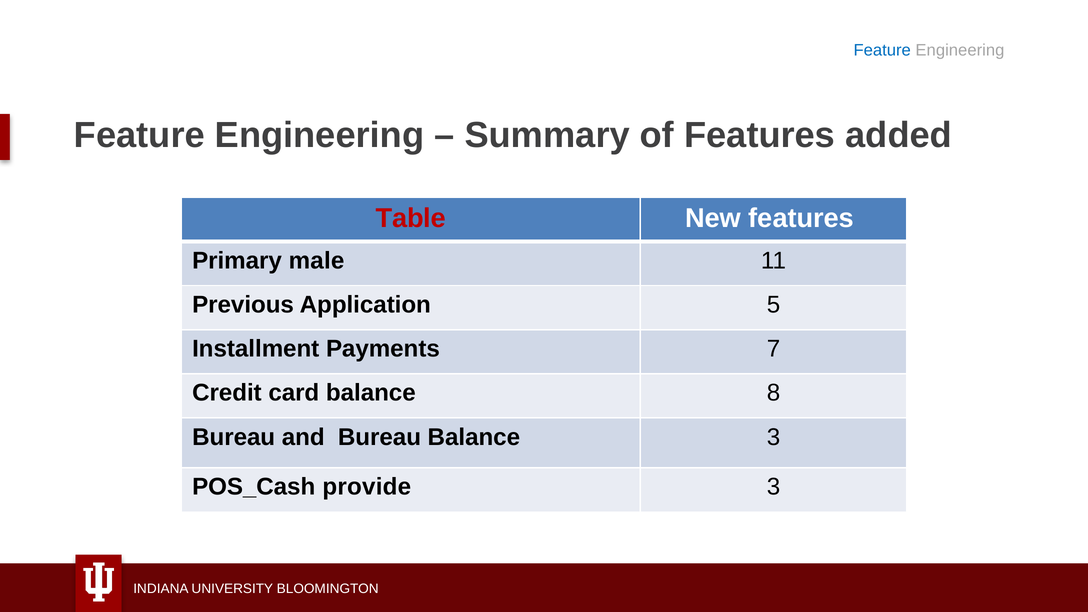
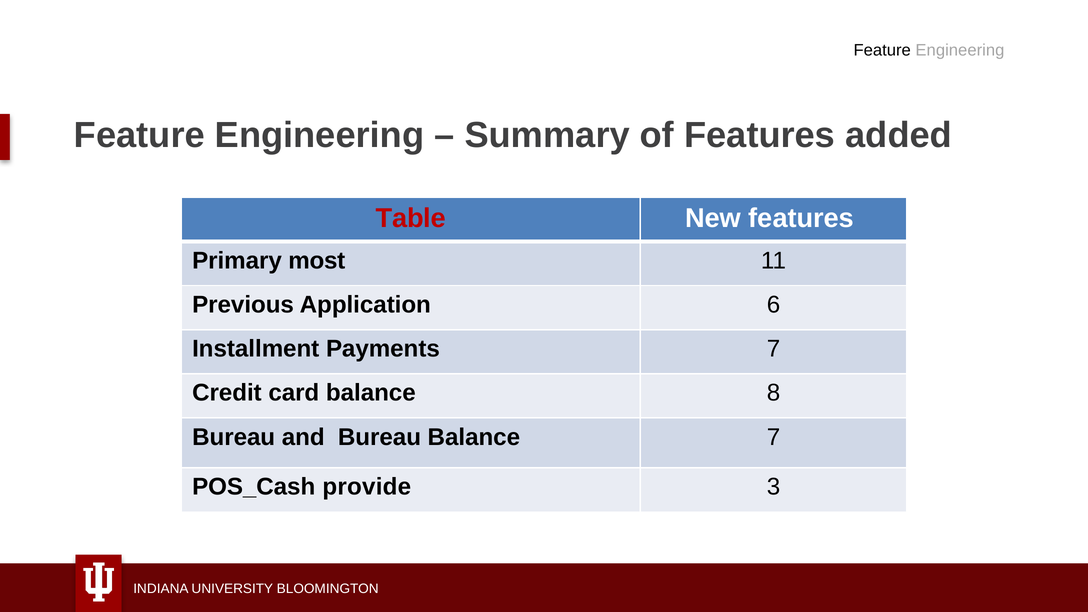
Feature at (882, 51) colour: blue -> black
male: male -> most
5: 5 -> 6
Balance 3: 3 -> 7
